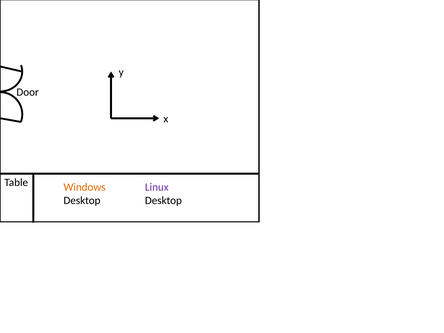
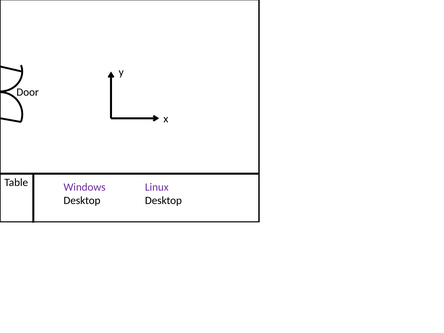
Windows colour: orange -> purple
